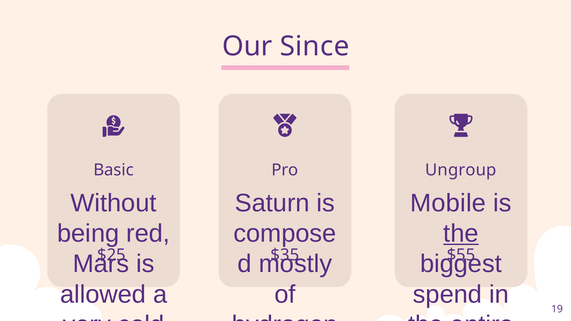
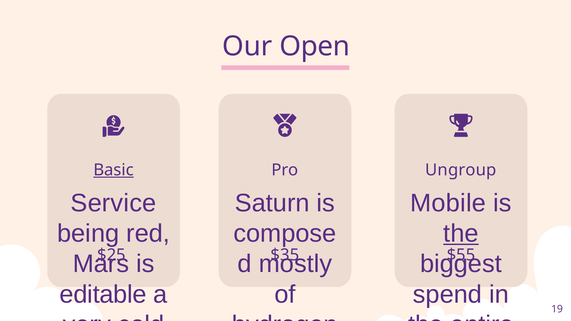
Since: Since -> Open
Basic underline: none -> present
Without: Without -> Service
allowed: allowed -> editable
